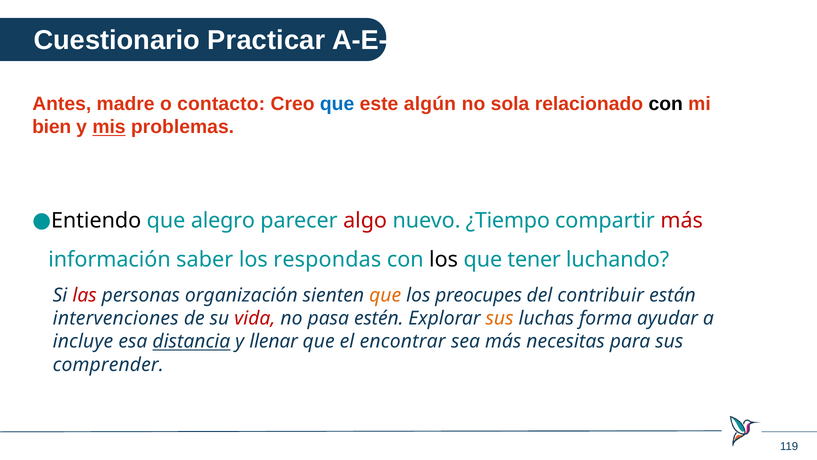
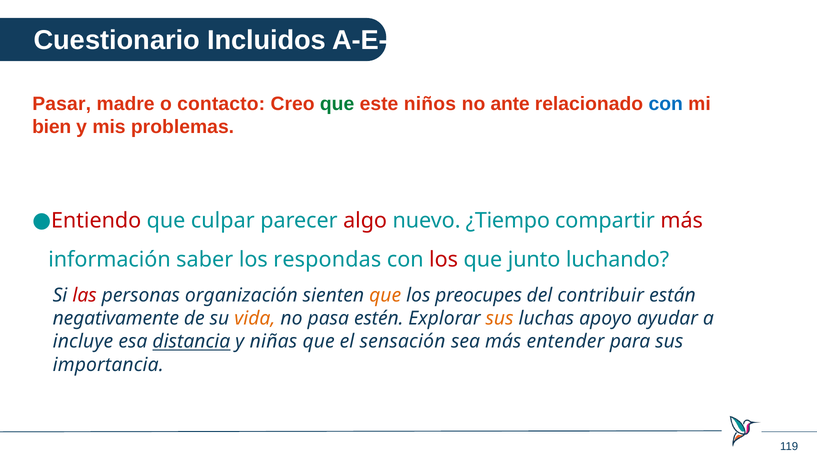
Practicar: Practicar -> Incluidos
Antes: Antes -> Pasar
que at (337, 104) colour: blue -> green
algún: algún -> niños
sola: sola -> ante
con at (666, 104) colour: black -> blue
mis underline: present -> none
Entiendo colour: black -> red
alegro: alegro -> culpar
los at (444, 259) colour: black -> red
tener: tener -> junto
intervenciones: intervenciones -> negativamente
vida colour: red -> orange
forma: forma -> apoyo
llenar: llenar -> niñas
encontrar: encontrar -> sensación
necesitas: necesitas -> entender
comprender: comprender -> importancia
